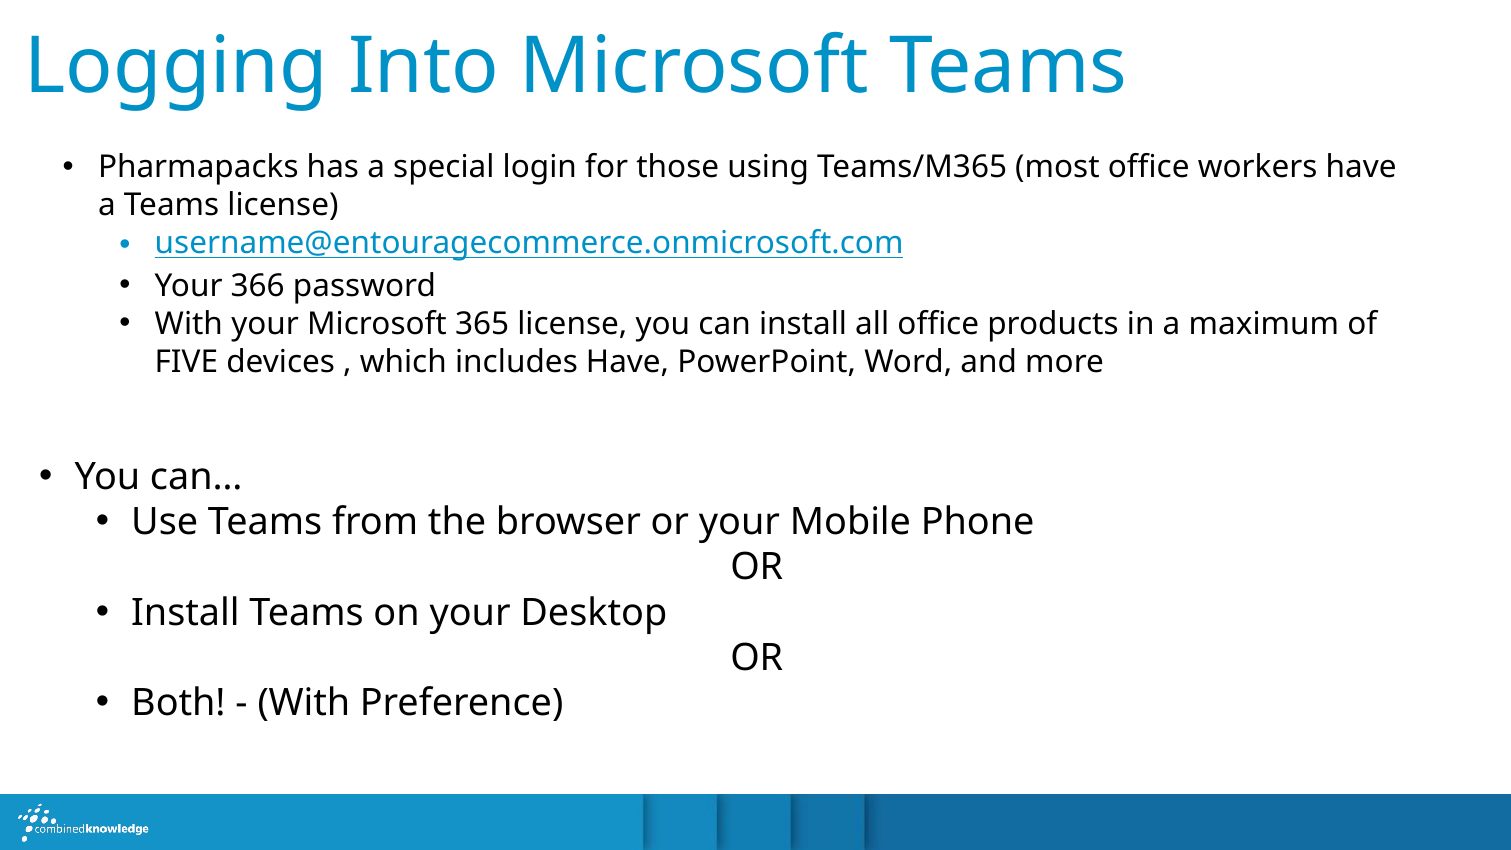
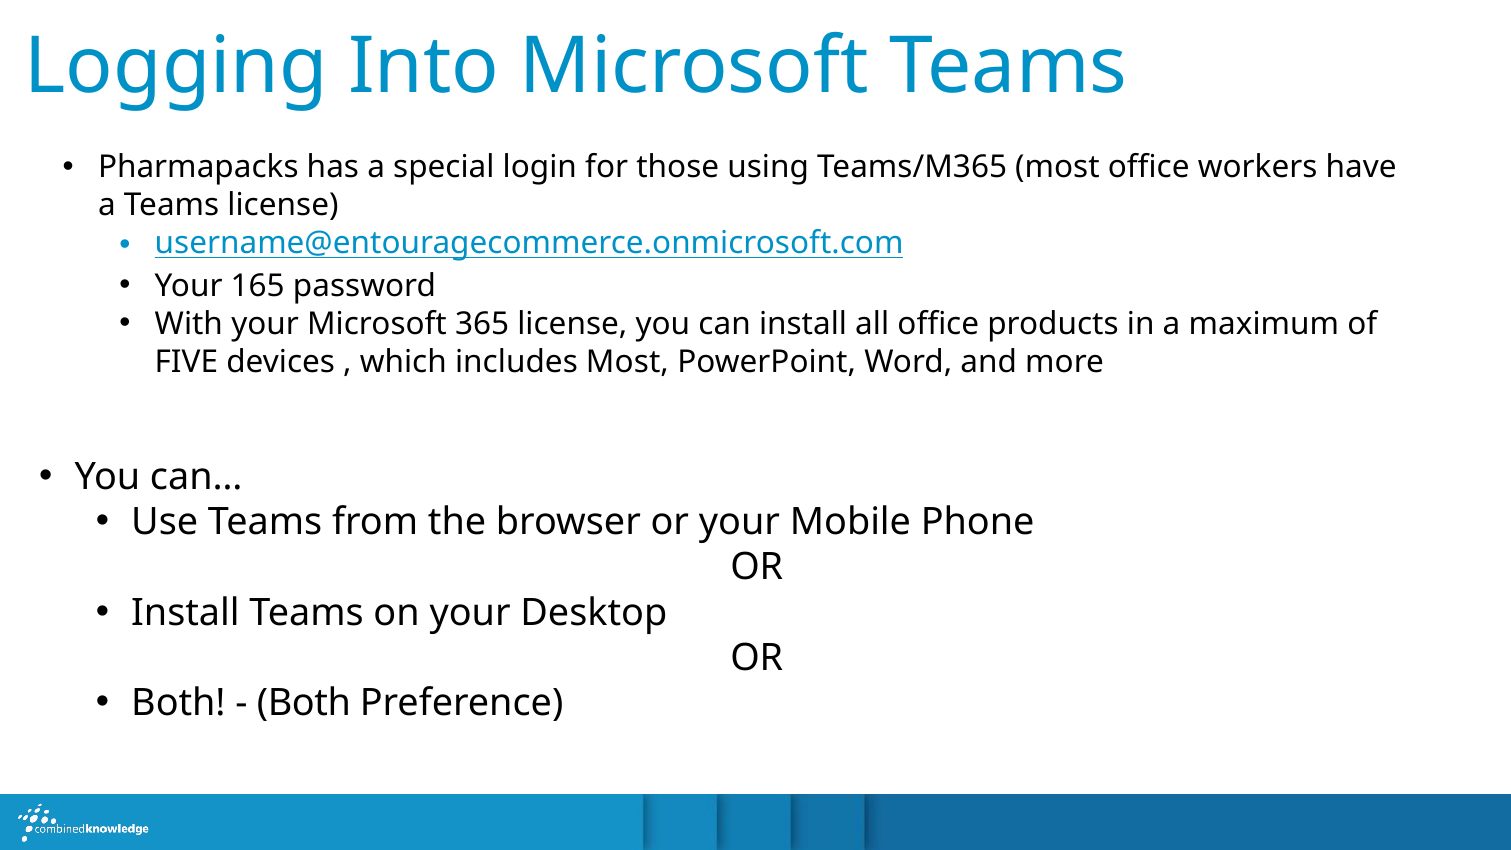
366: 366 -> 165
includes Have: Have -> Most
With at (304, 703): With -> Both
